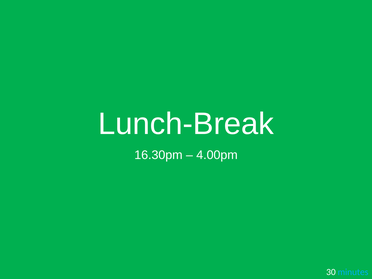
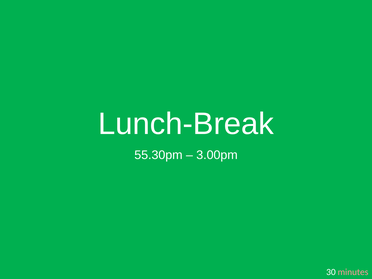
16.30pm: 16.30pm -> 55.30pm
4.00pm: 4.00pm -> 3.00pm
minutes colour: light blue -> pink
